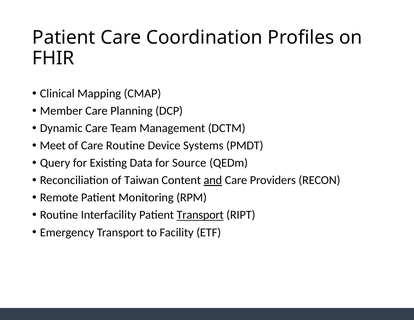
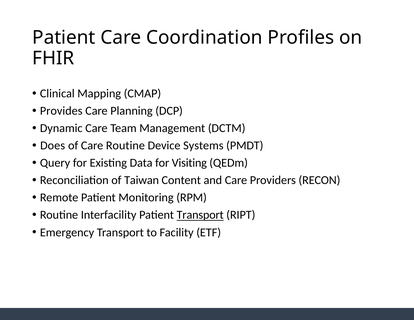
Member: Member -> Provides
Meet: Meet -> Does
Source: Source -> Visiting
and underline: present -> none
